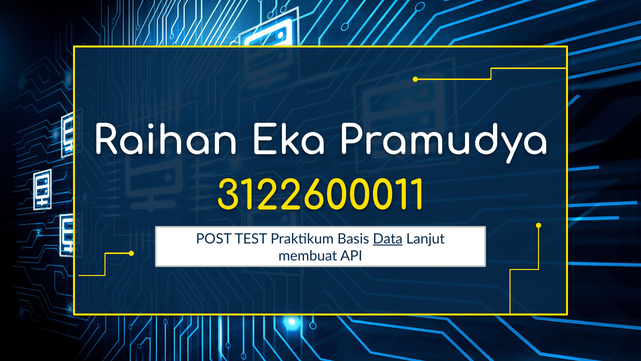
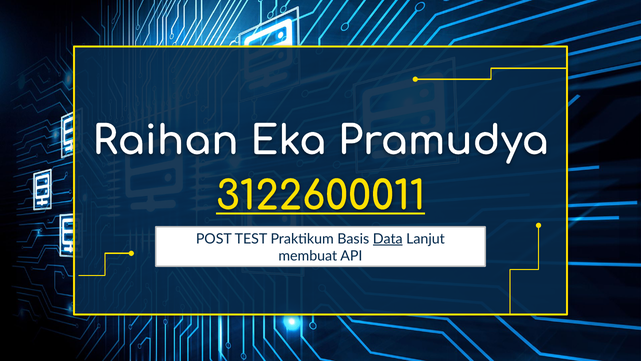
3122600011 underline: none -> present
